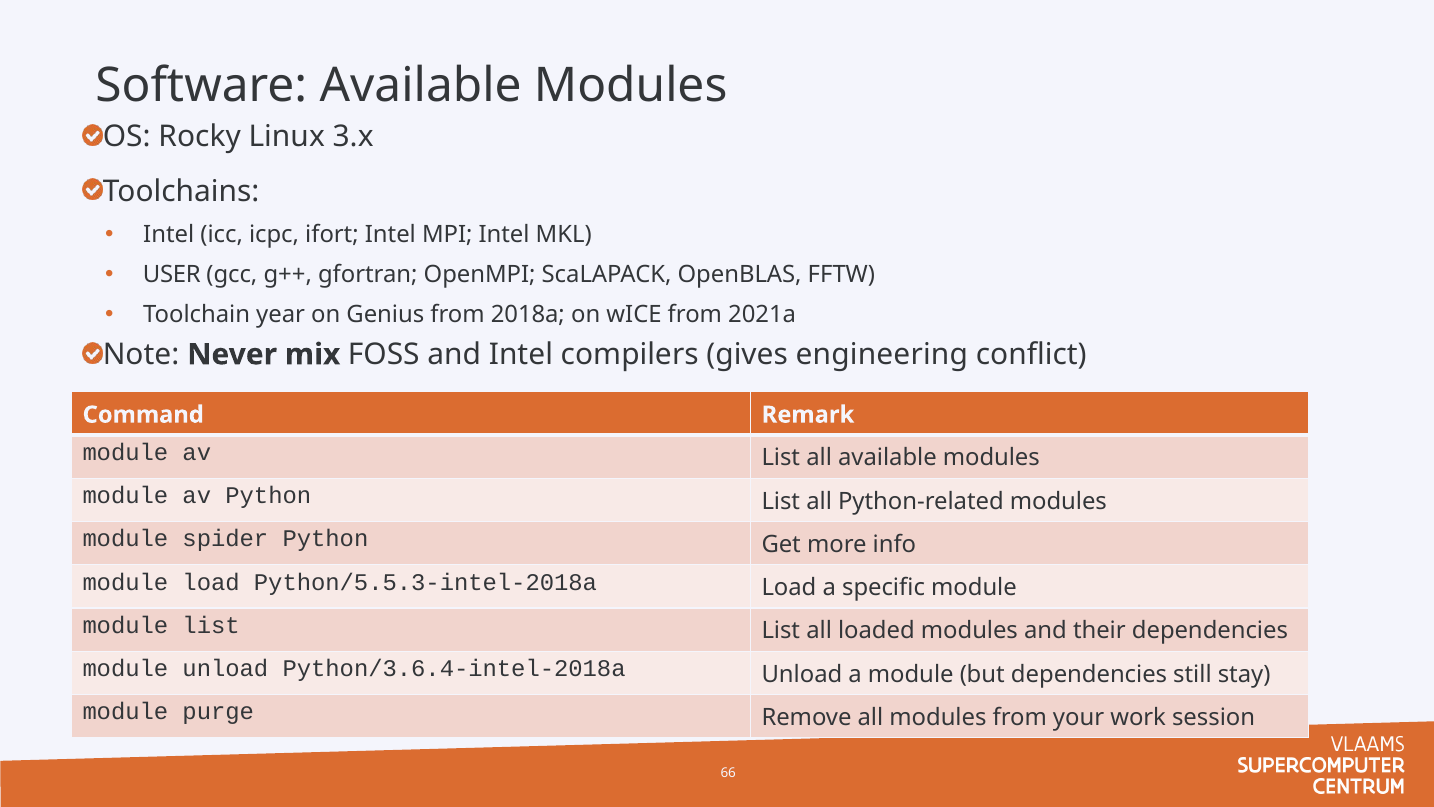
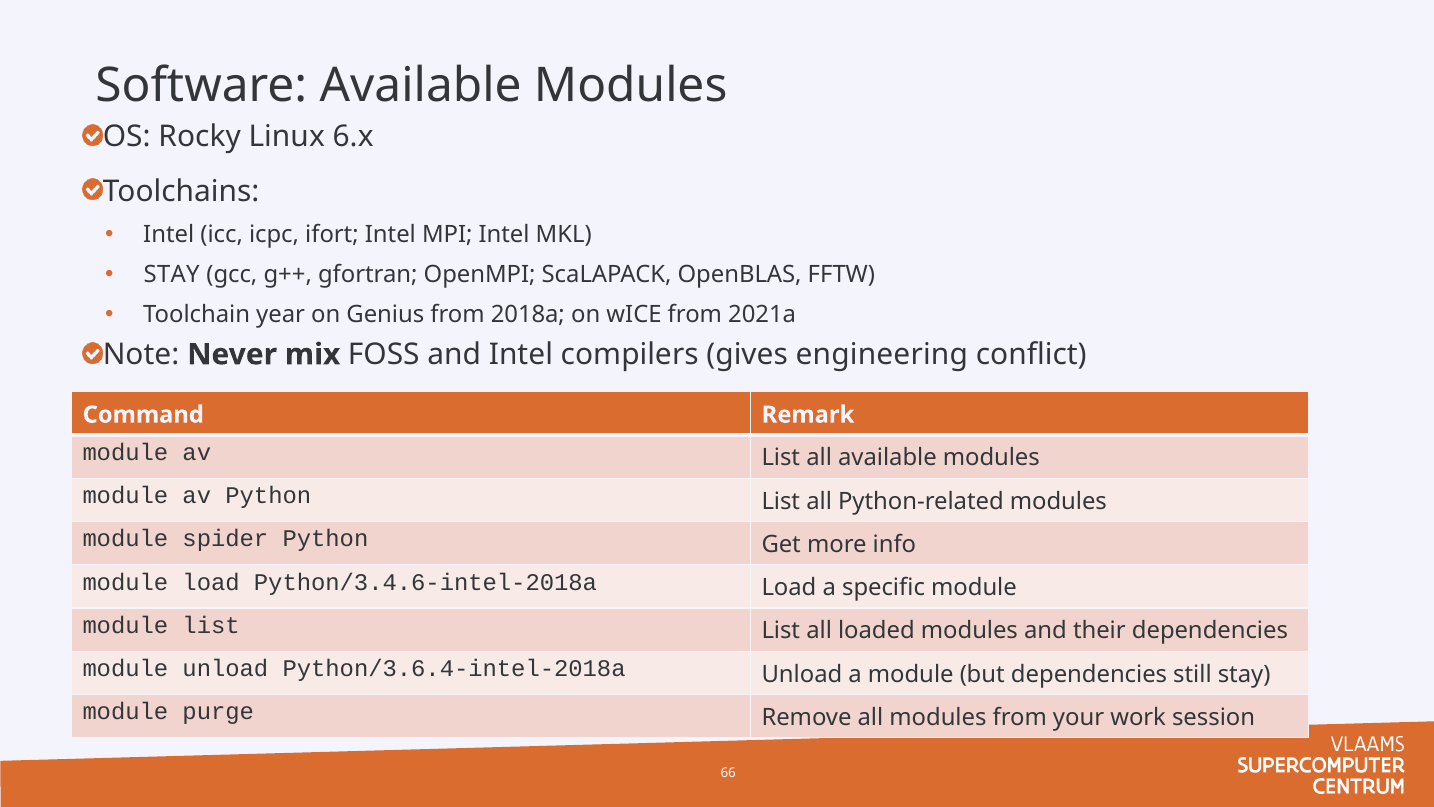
3.x: 3.x -> 6.x
USER at (172, 274): USER -> STAY
Python/5.5.3-intel-2018a: Python/5.5.3-intel-2018a -> Python/3.4.6-intel-2018a
